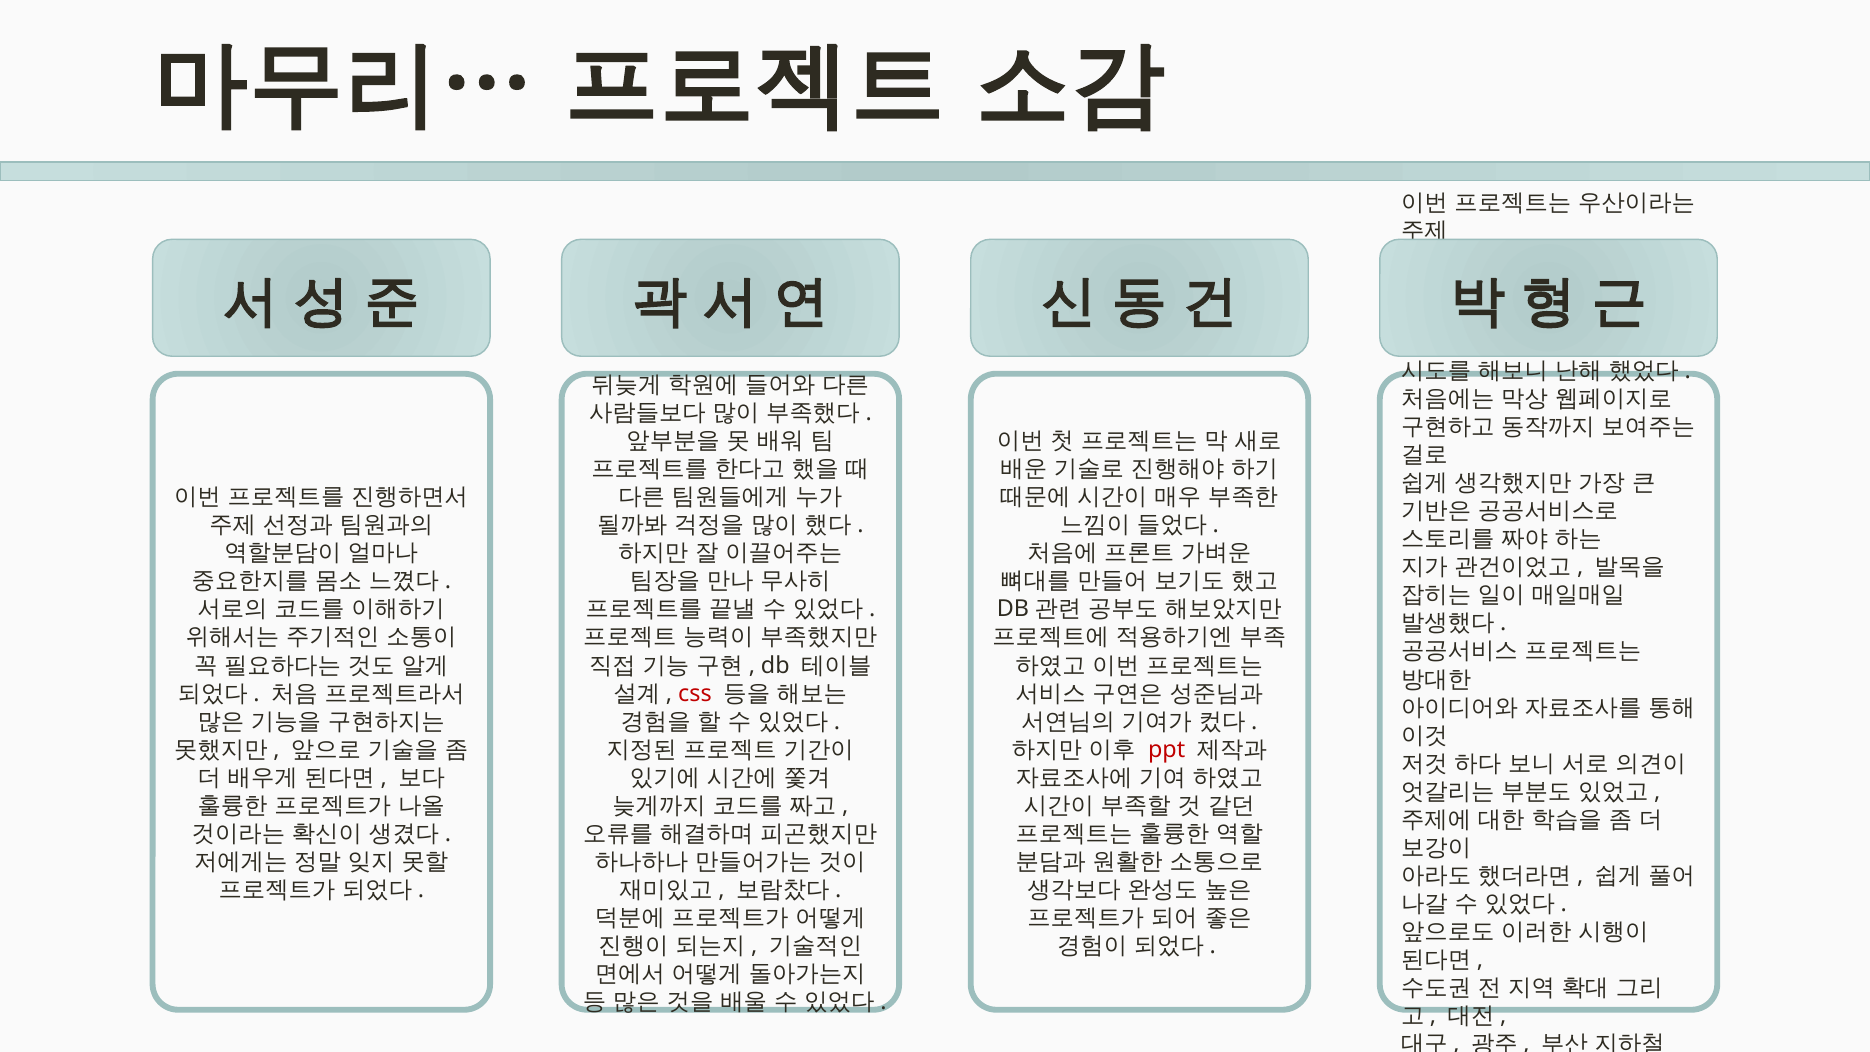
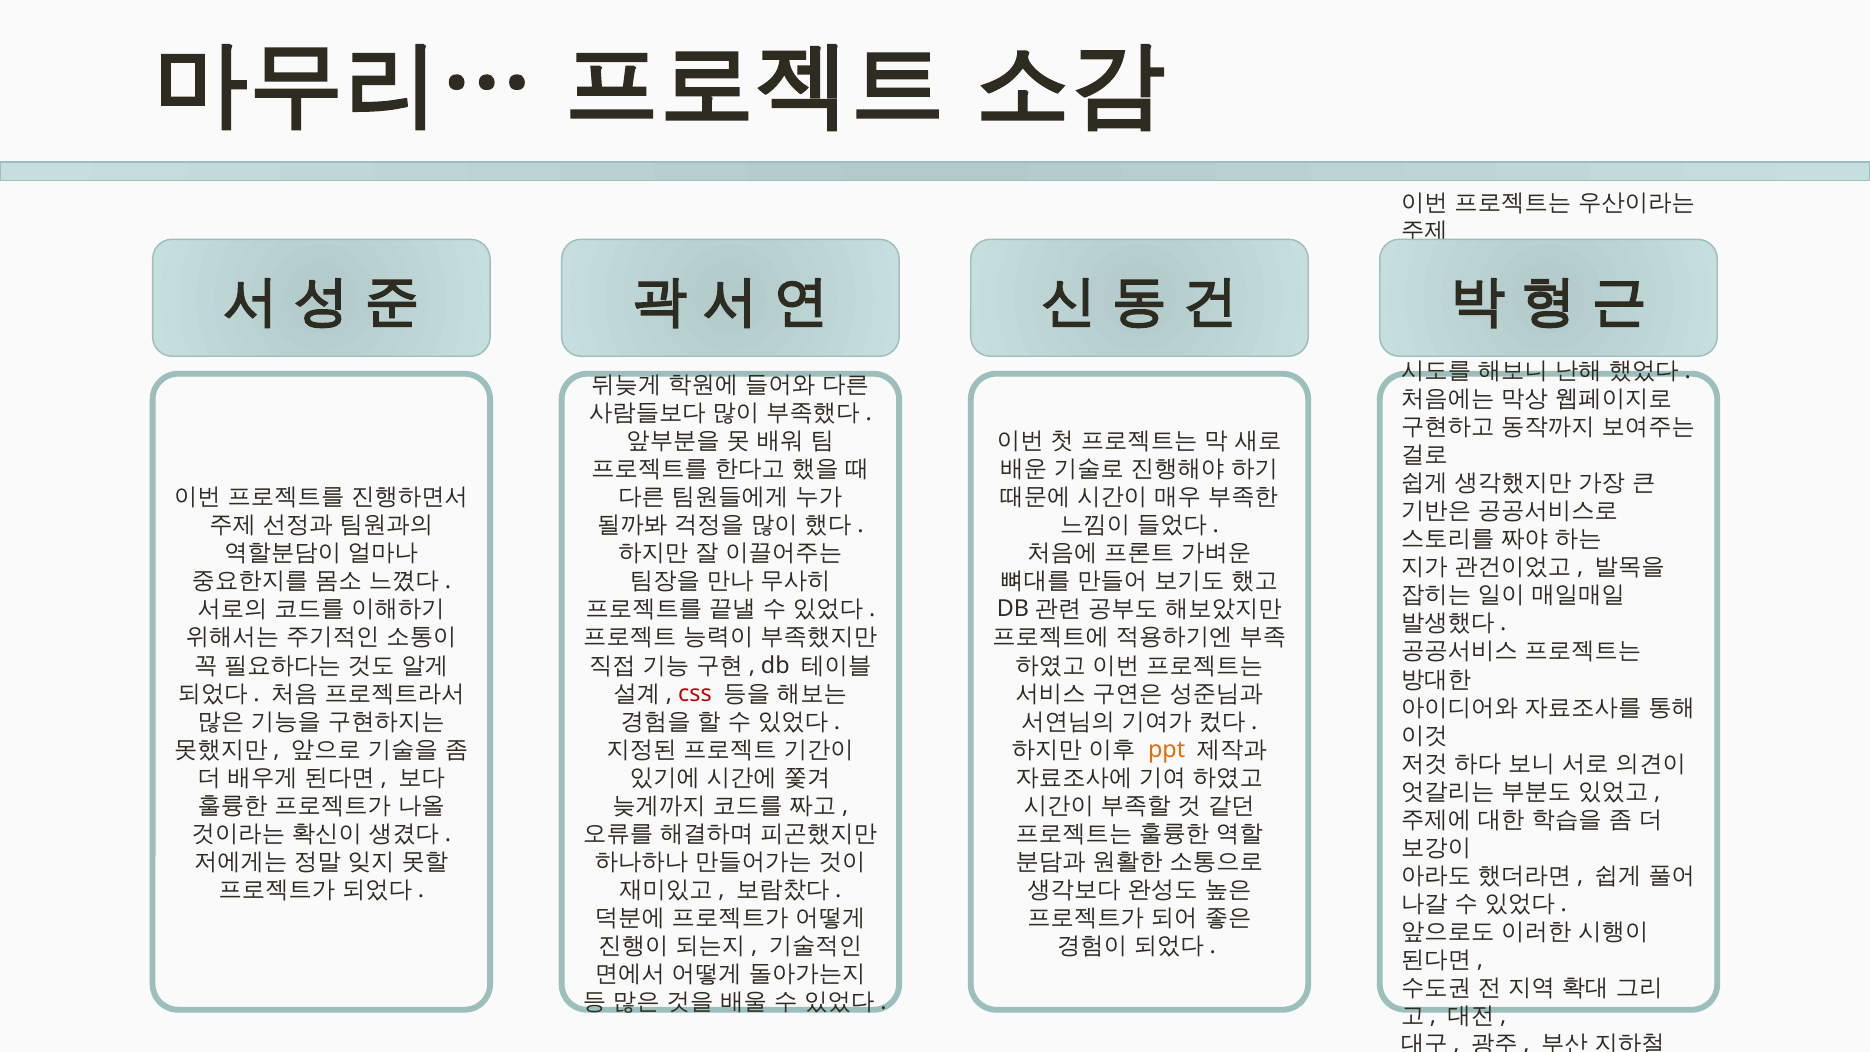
ppt colour: red -> orange
